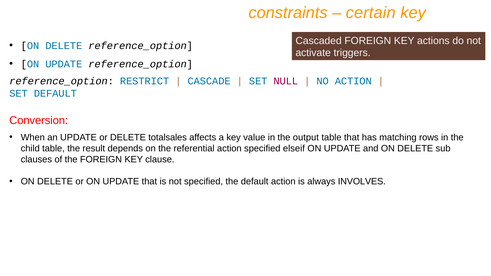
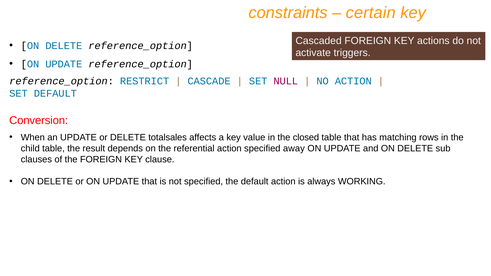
output: output -> closed
elseif: elseif -> away
INVOLVES: INVOLVES -> WORKING
